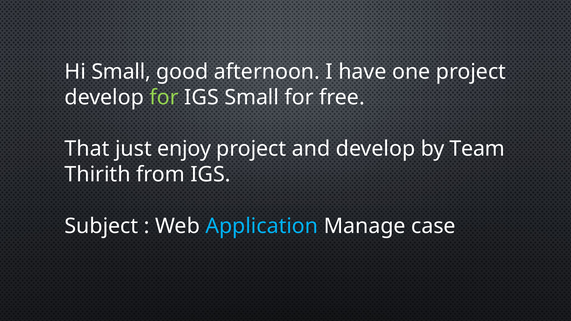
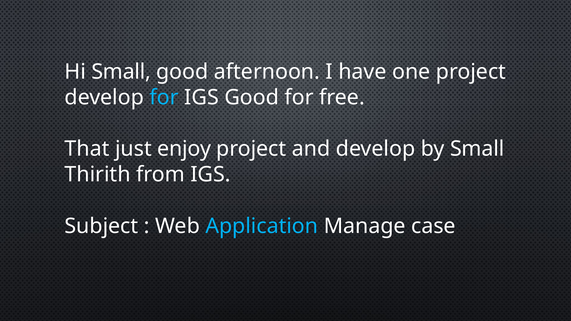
for at (164, 98) colour: light green -> light blue
IGS Small: Small -> Good
by Team: Team -> Small
